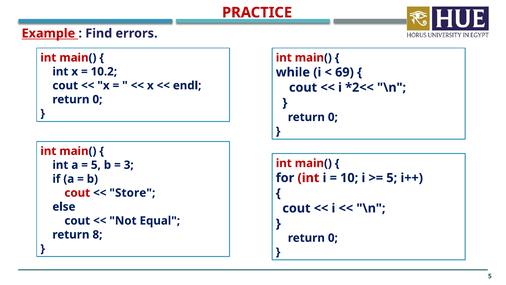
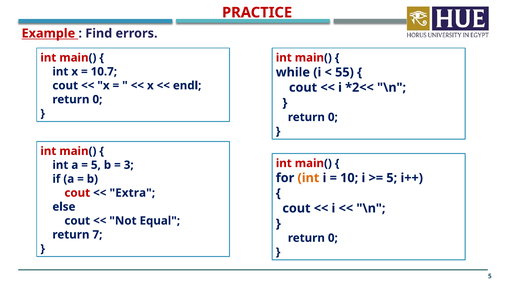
10.2: 10.2 -> 10.7
69: 69 -> 55
int at (308, 178) colour: red -> orange
Store: Store -> Extra
8: 8 -> 7
